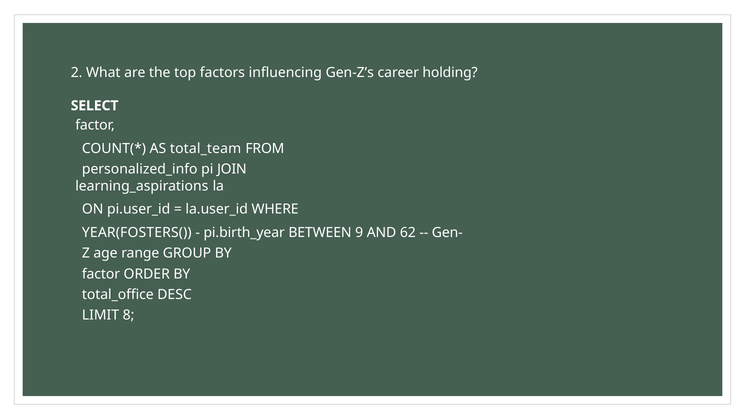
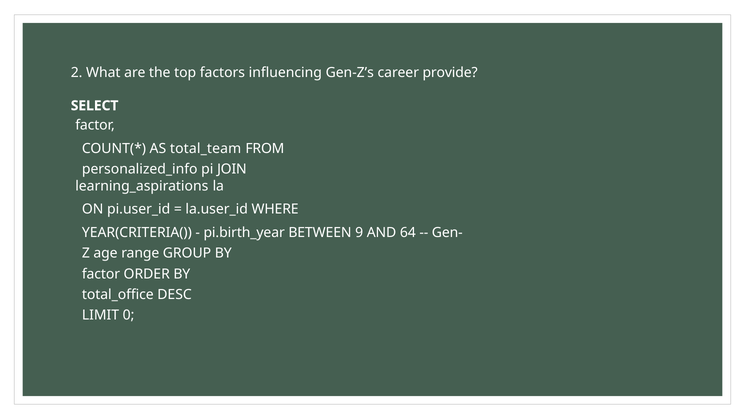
holding: holding -> provide
YEAR(FOSTERS(: YEAR(FOSTERS( -> YEAR(CRITERIA(
62: 62 -> 64
8: 8 -> 0
